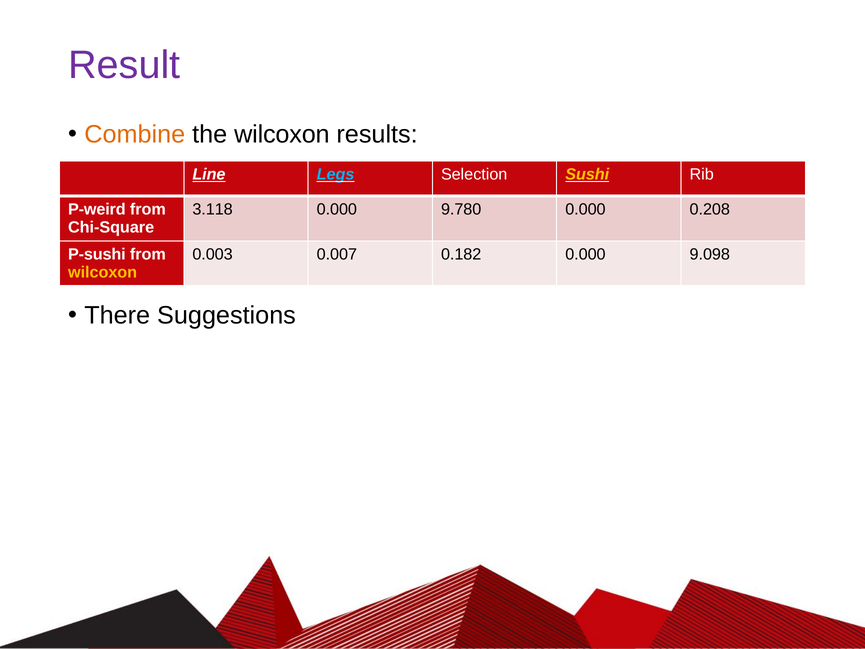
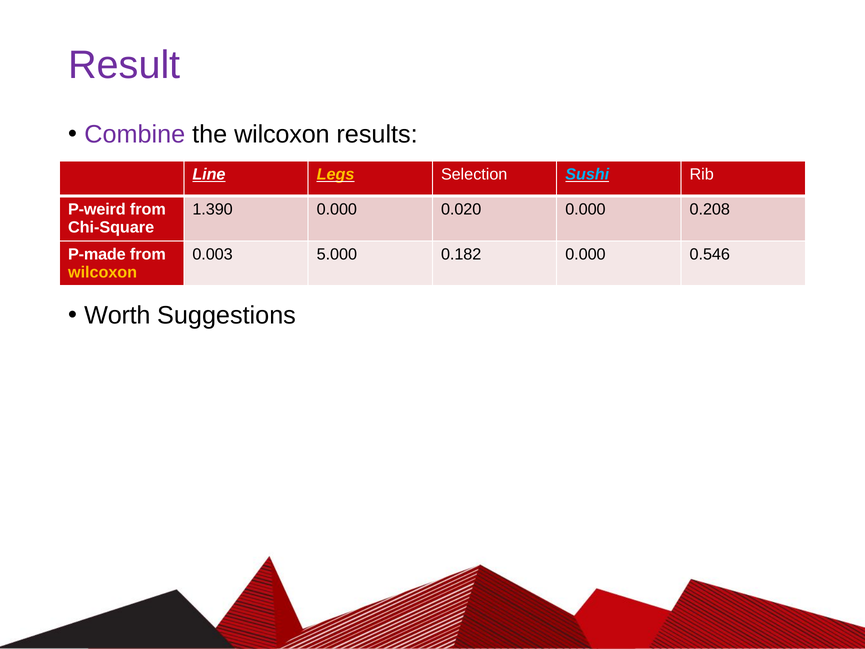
Combine colour: orange -> purple
Legs colour: light blue -> yellow
Sushi colour: yellow -> light blue
3.118: 3.118 -> 1.390
9.780: 9.780 -> 0.020
P-sushi: P-sushi -> P-made
0.007: 0.007 -> 5.000
9.098: 9.098 -> 0.546
There: There -> Worth
